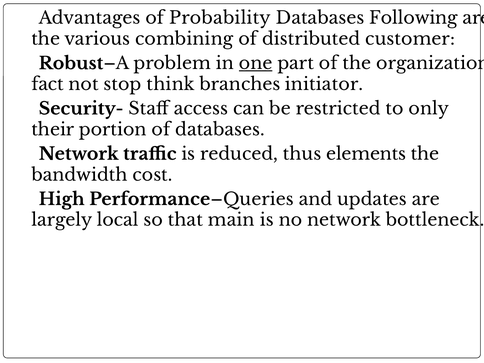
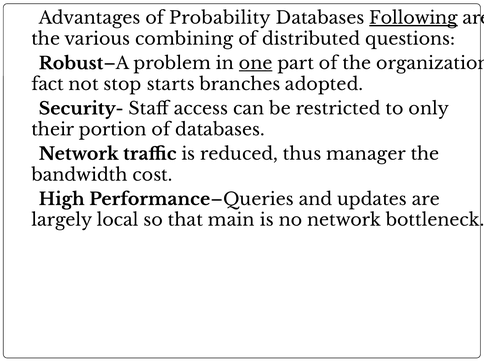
Following underline: none -> present
customer: customer -> questions
think: think -> starts
initiator: initiator -> adopted
elements: elements -> manager
